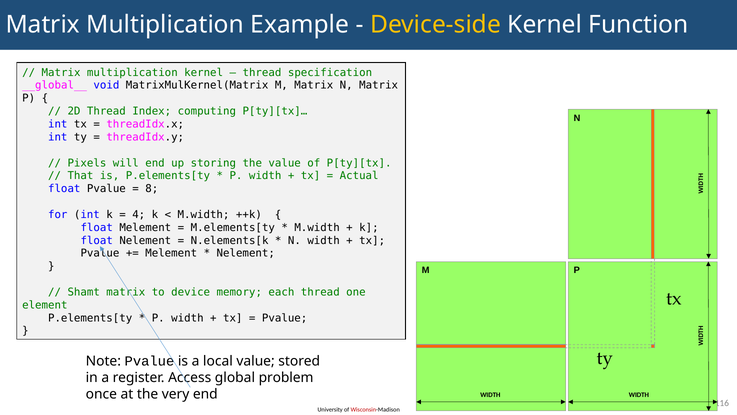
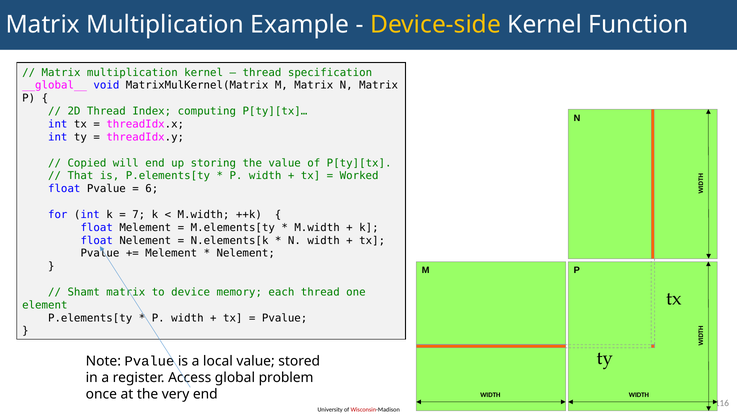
Pixels: Pixels -> Copied
Actual: Actual -> Worked
8: 8 -> 6
4: 4 -> 7
